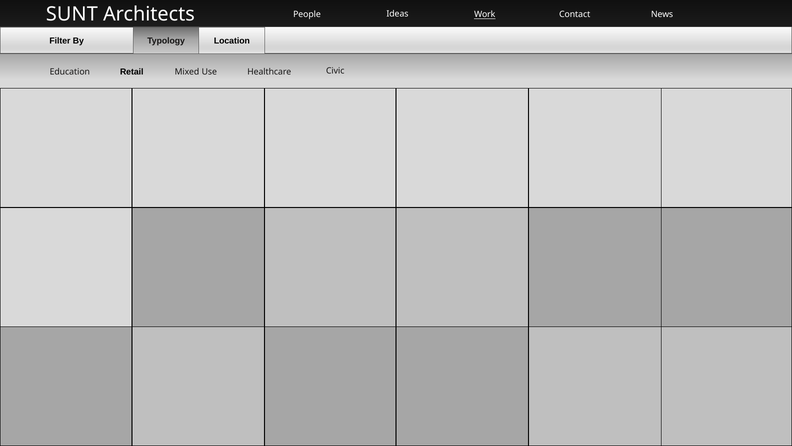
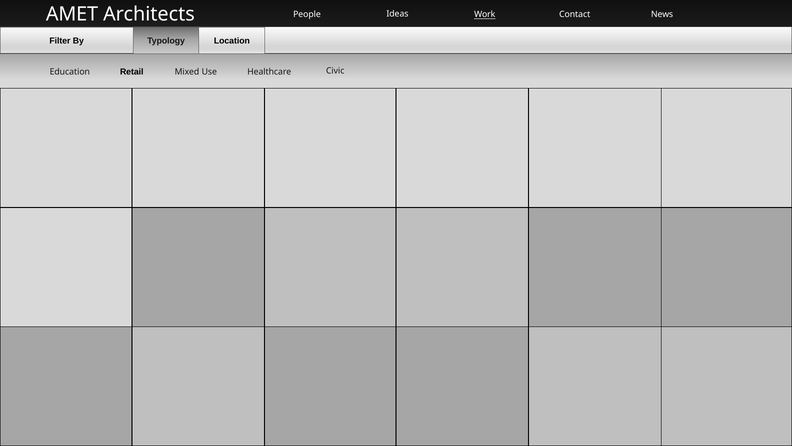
SUNT: SUNT -> AMET
